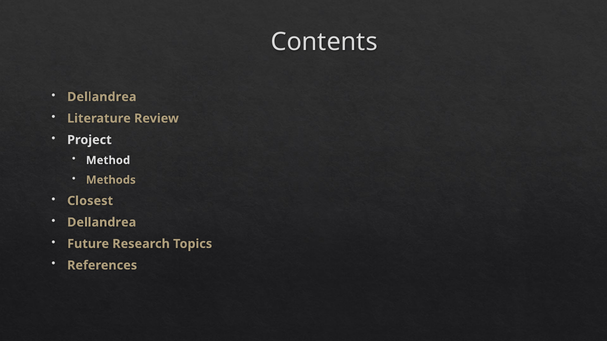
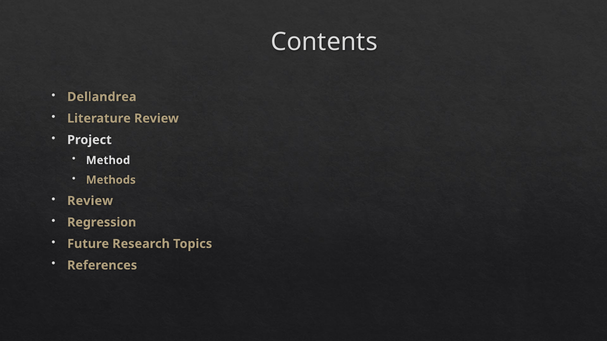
Closest at (90, 201): Closest -> Review
Dellandrea at (102, 223): Dellandrea -> Regression
